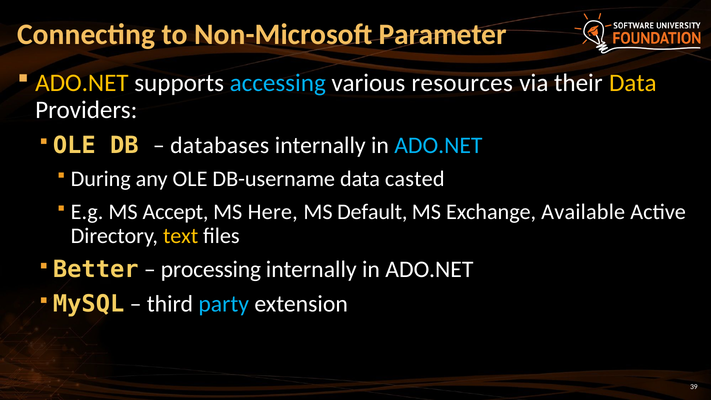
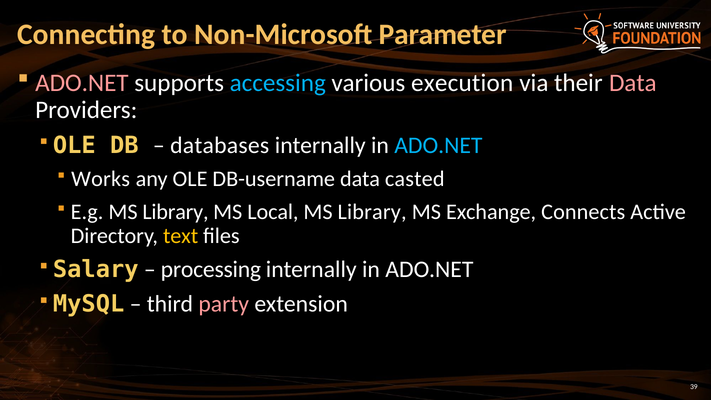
ADO.NET at (82, 83) colour: yellow -> pink
resources: resources -> execution
Data at (633, 83) colour: yellow -> pink
During: During -> Works
E.g MS Accept: Accept -> Library
Here: Here -> Local
Default at (372, 212): Default -> Library
Available: Available -> Connects
Better: Better -> Salary
party colour: light blue -> pink
